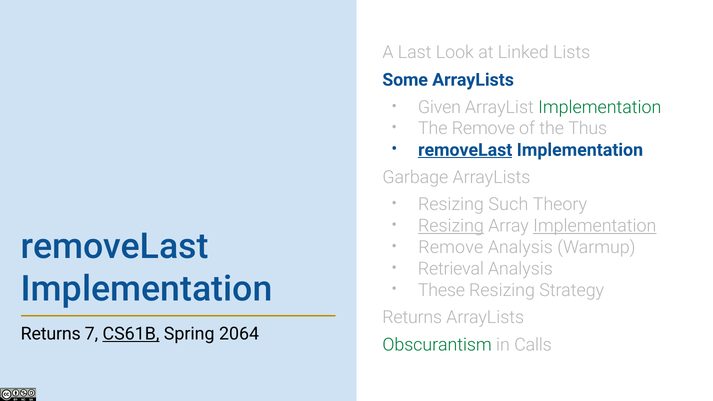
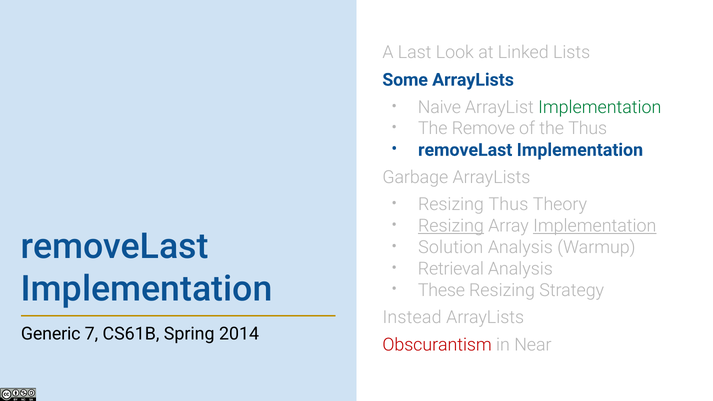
Given: Given -> Naive
removeLast at (465, 150) underline: present -> none
Resizing Such: Such -> Thus
Remove at (451, 247): Remove -> Solution
Returns at (412, 318): Returns -> Instead
Returns at (51, 334): Returns -> Generic
CS61B underline: present -> none
2064: 2064 -> 2014
Obscurantism colour: green -> red
Calls: Calls -> Near
